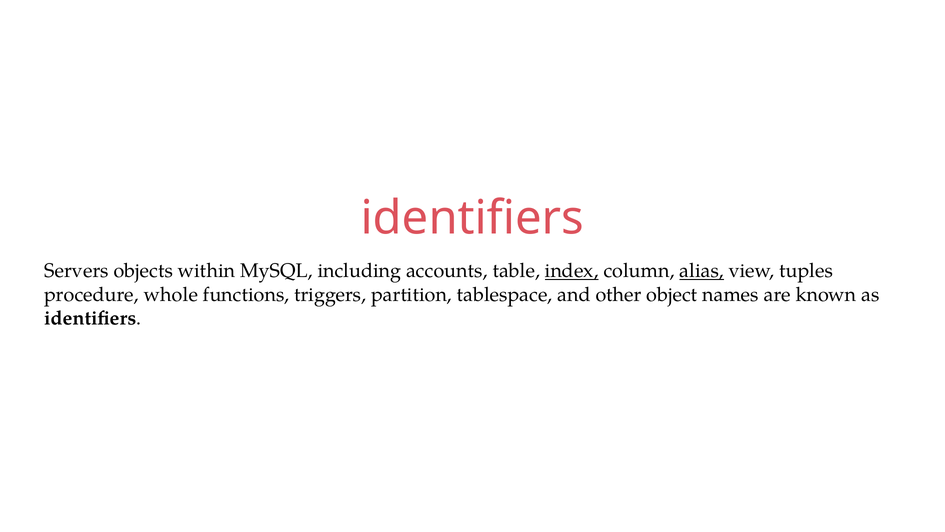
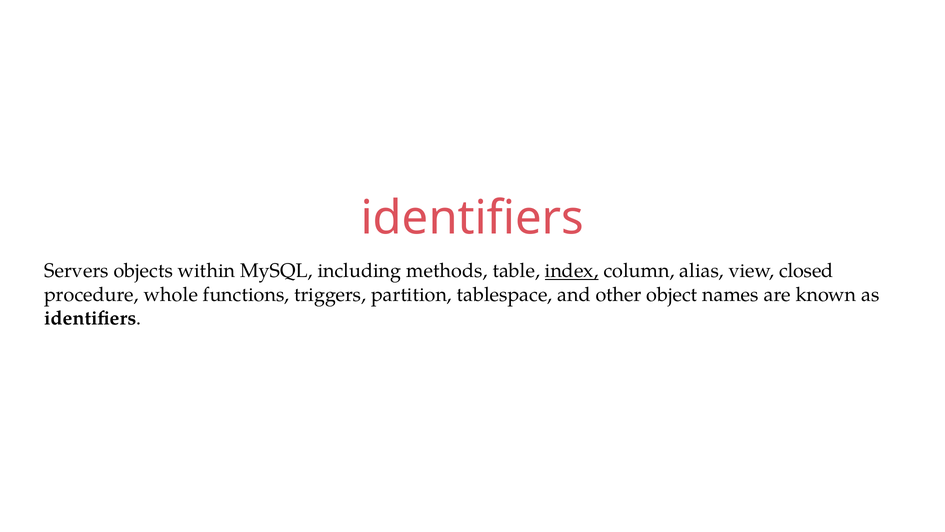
accounts: accounts -> methods
alias underline: present -> none
tuples: tuples -> closed
